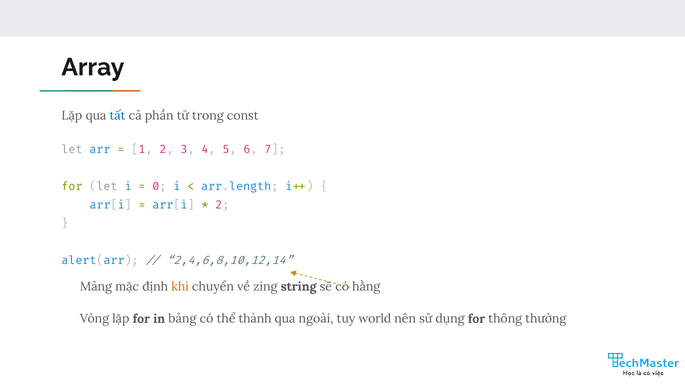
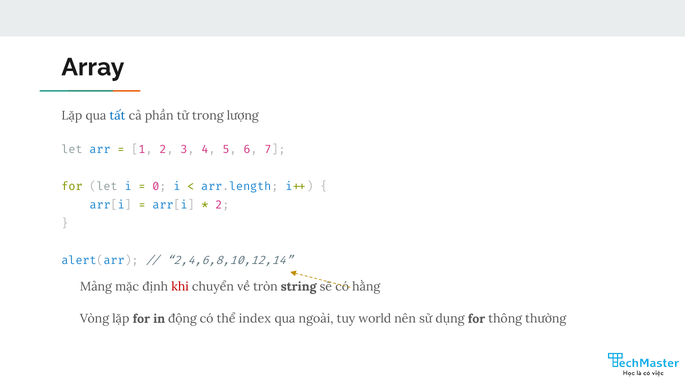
const: const -> lượng
khi colour: orange -> red
zing: zing -> tròn
bảng: bảng -> động
thành: thành -> index
